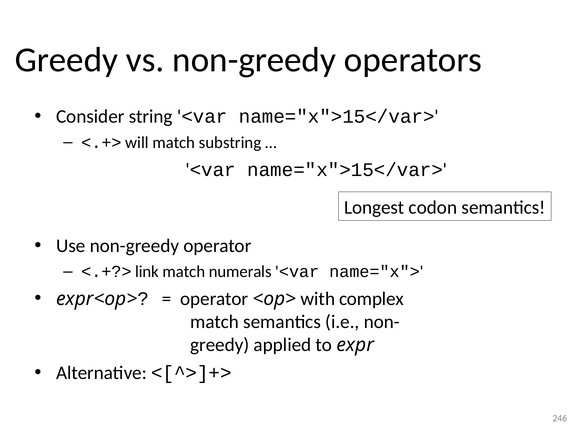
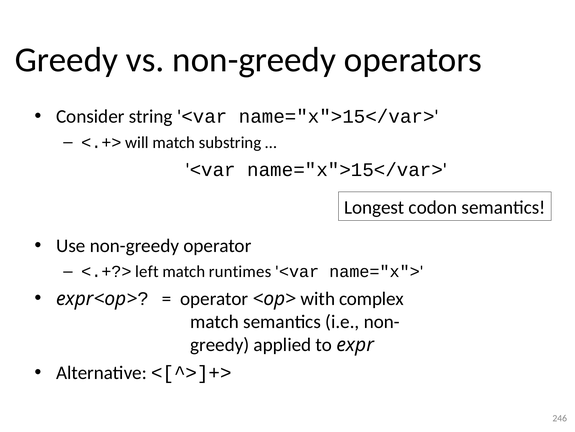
link: link -> left
numerals: numerals -> runtimes
